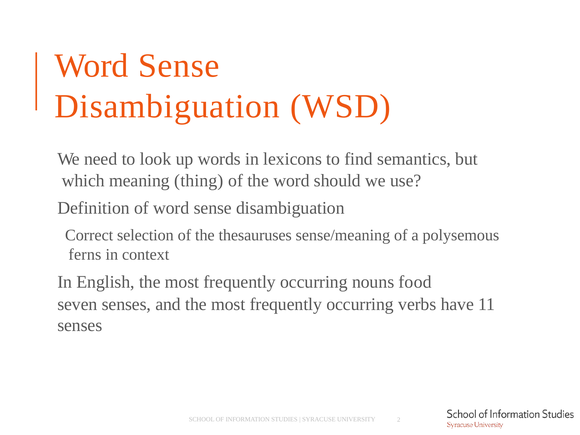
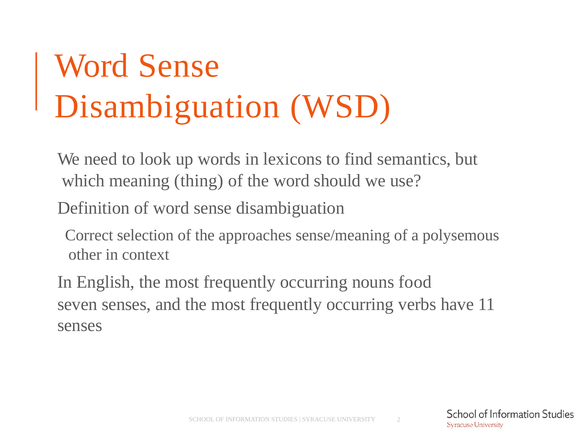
thesauruses: thesauruses -> approaches
ferns: ferns -> other
